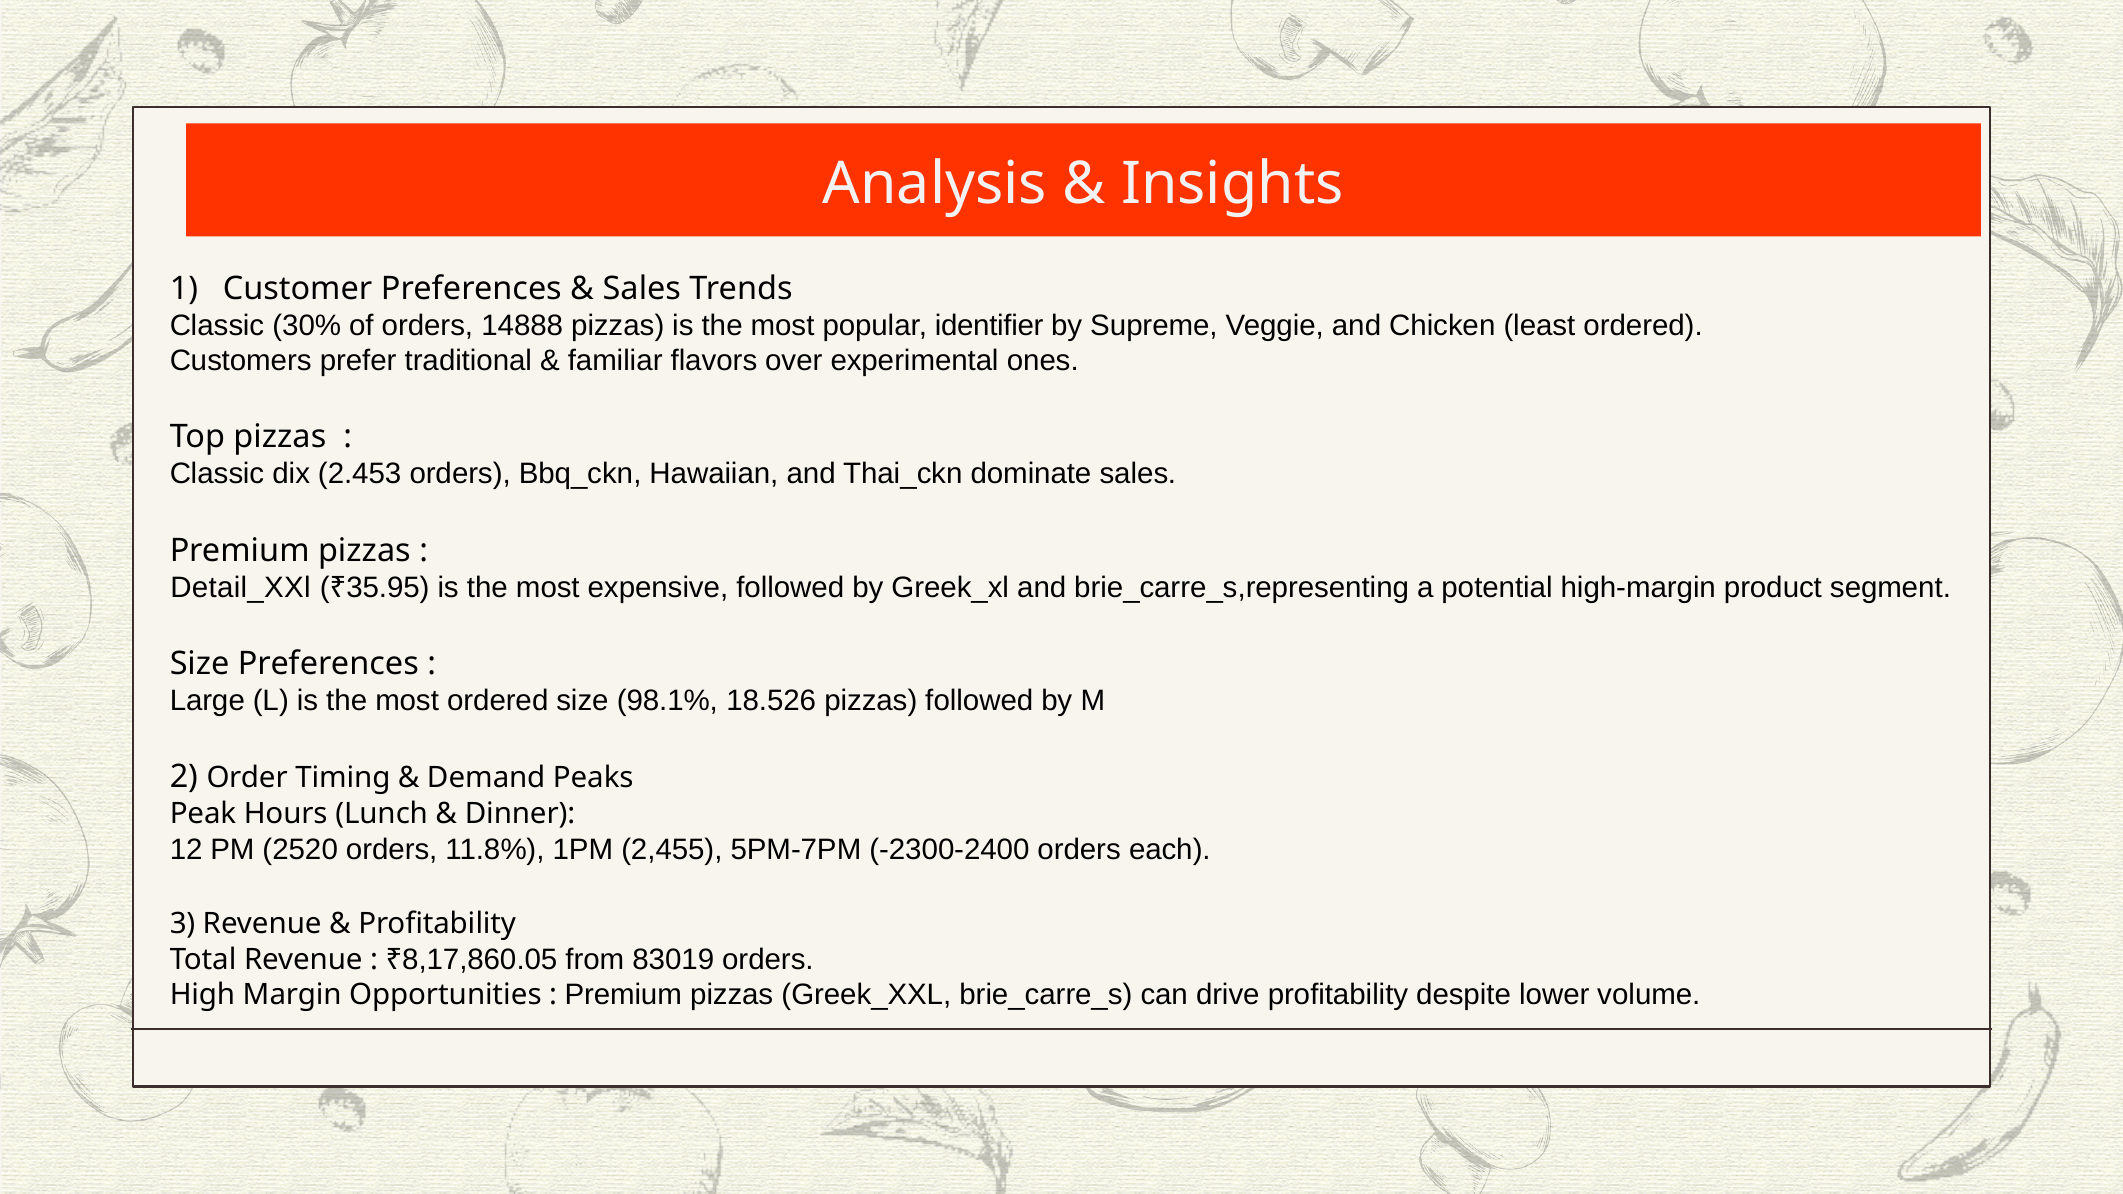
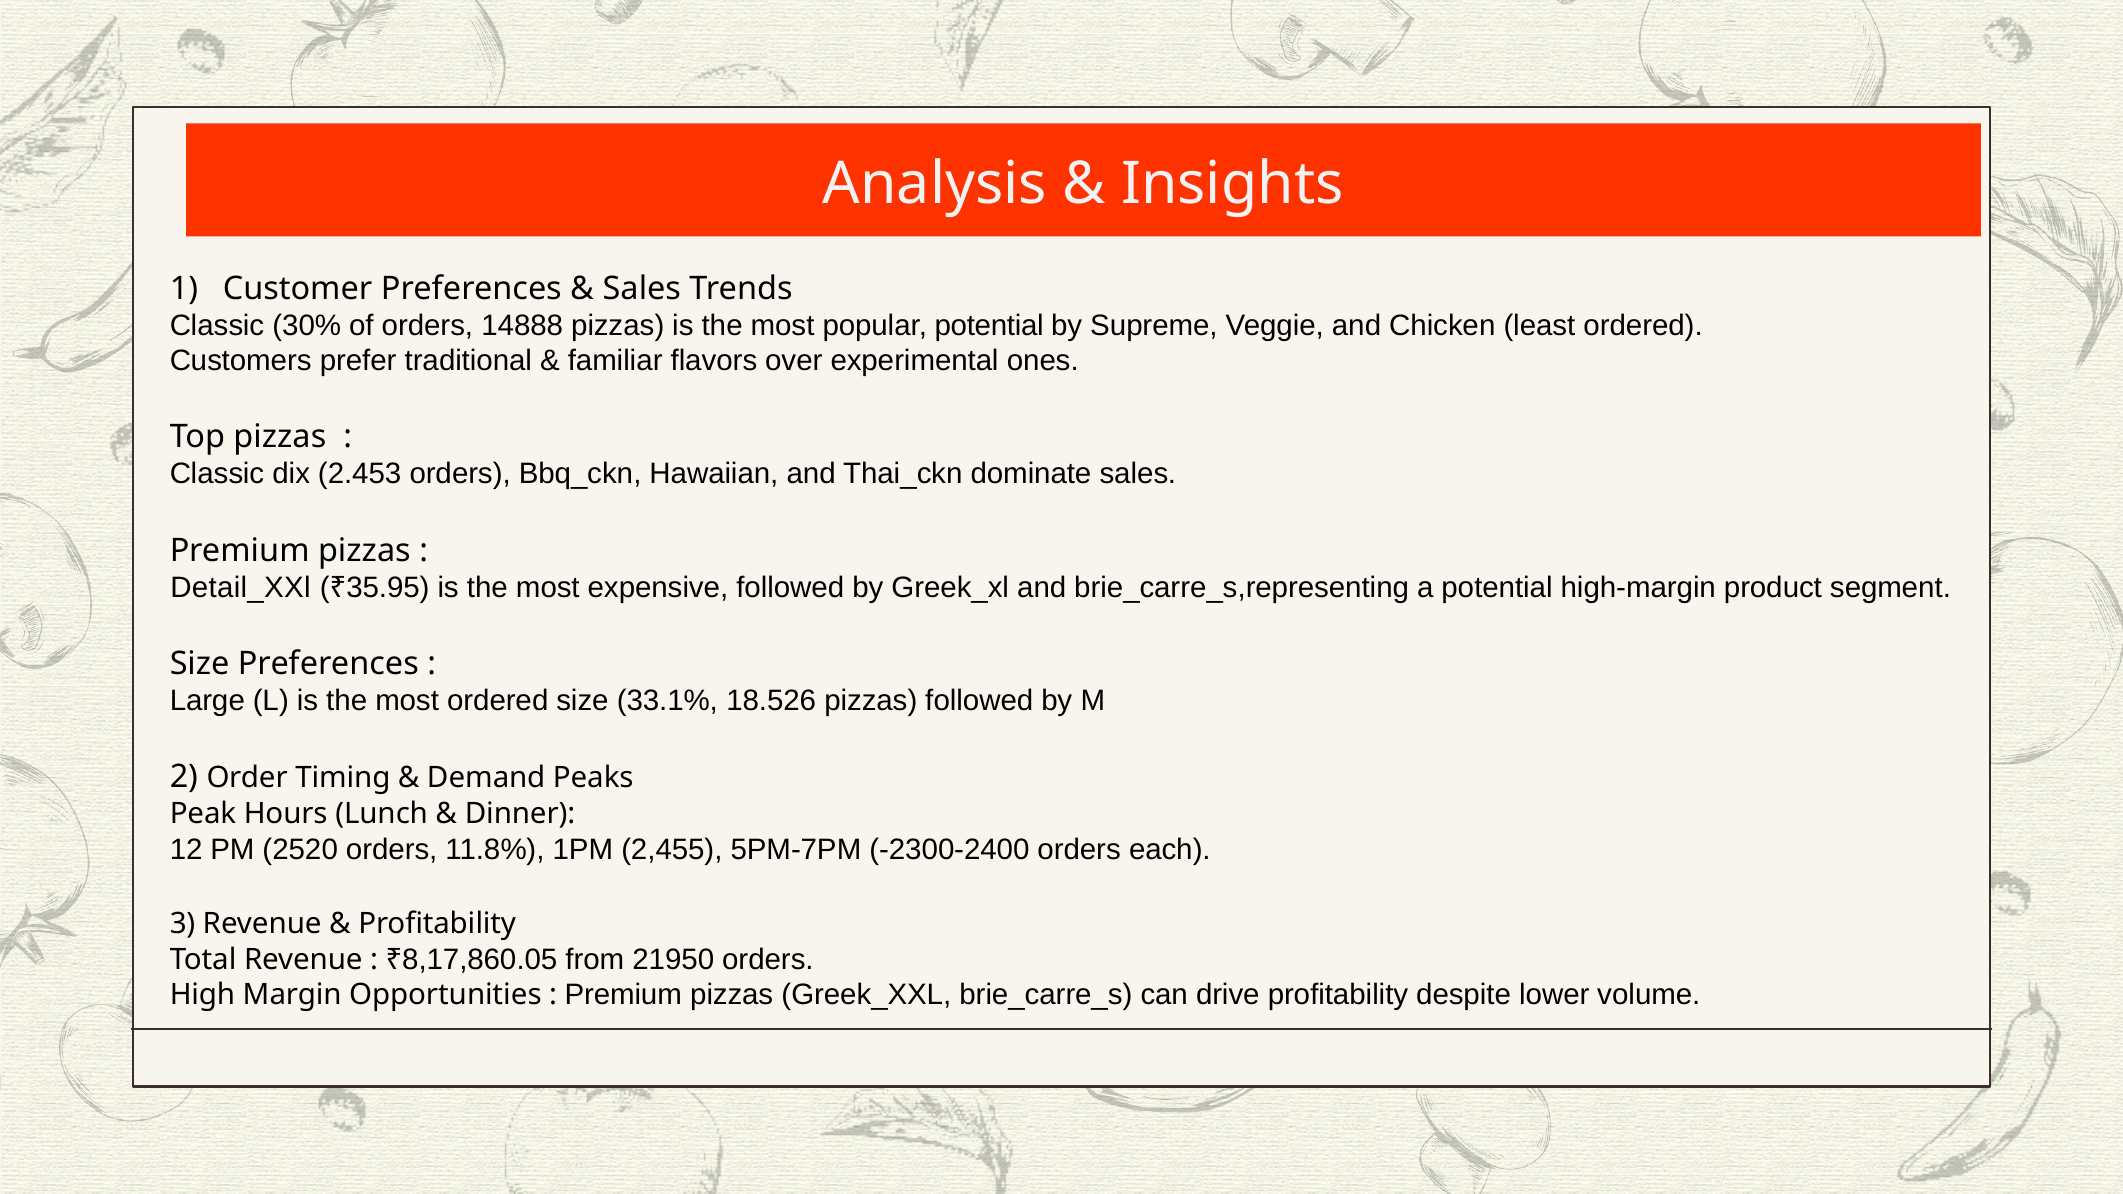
popular identifier: identifier -> potential
98.1%: 98.1% -> 33.1%
83019: 83019 -> 21950
